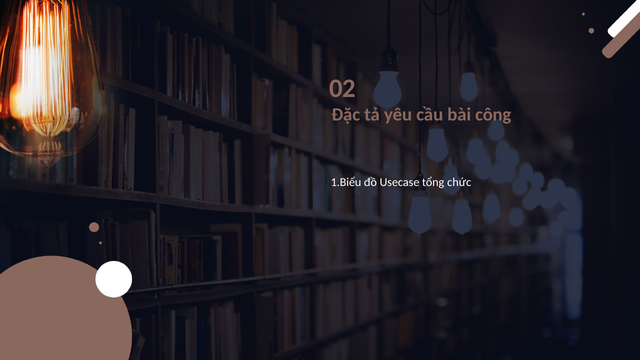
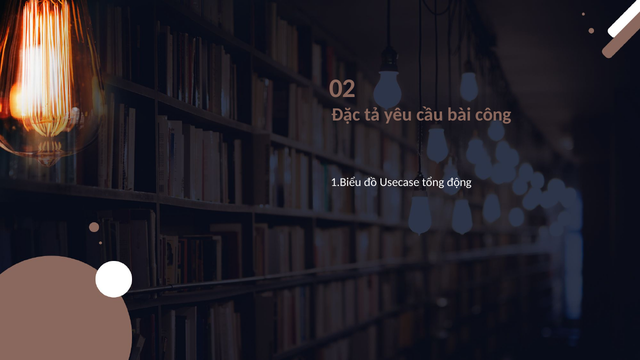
chức: chức -> động
